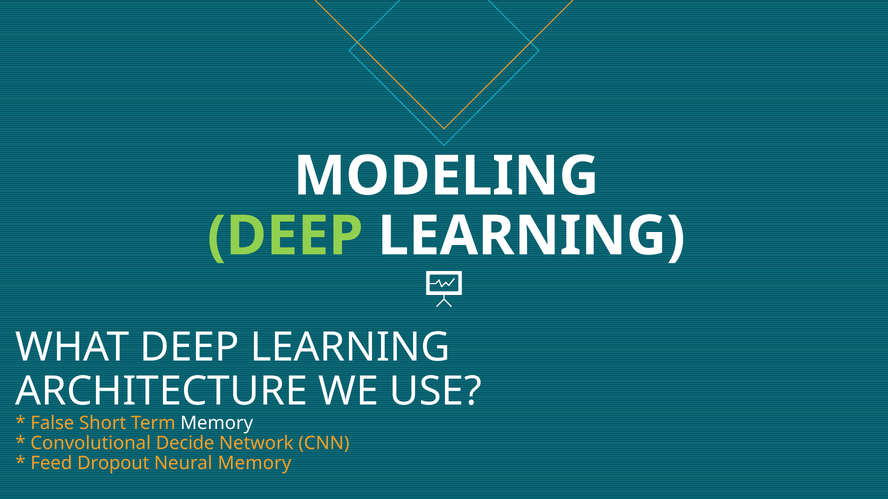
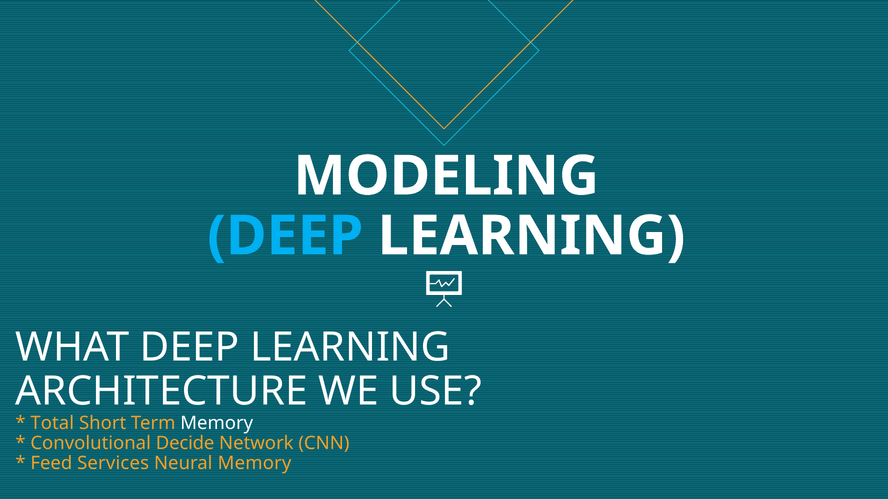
DEEP at (285, 236) colour: light green -> light blue
False: False -> Total
Dropout: Dropout -> Services
